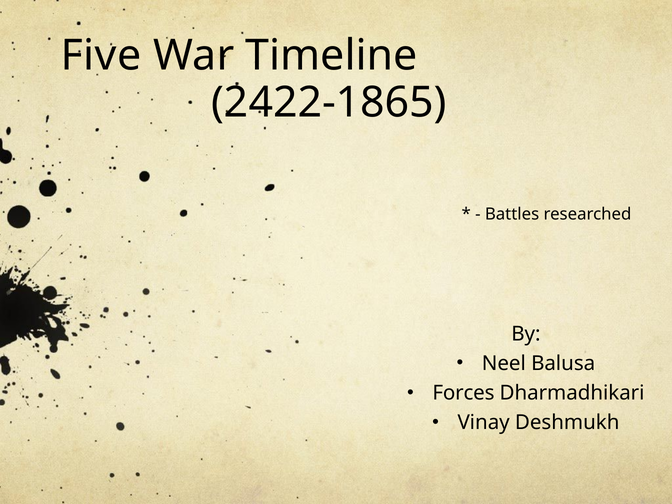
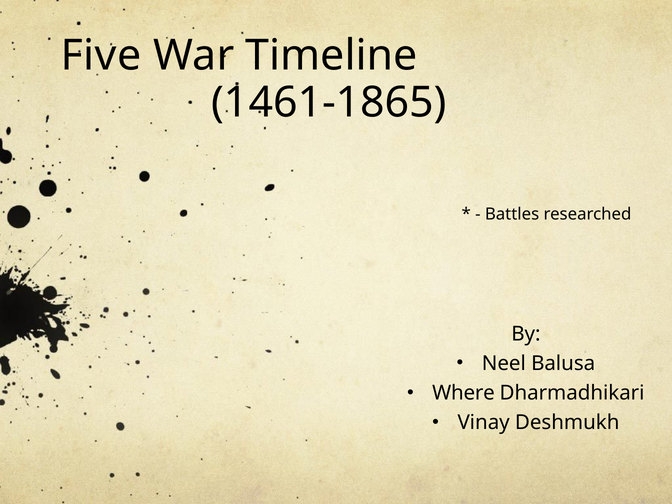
2422-1865: 2422-1865 -> 1461-1865
Forces: Forces -> Where
